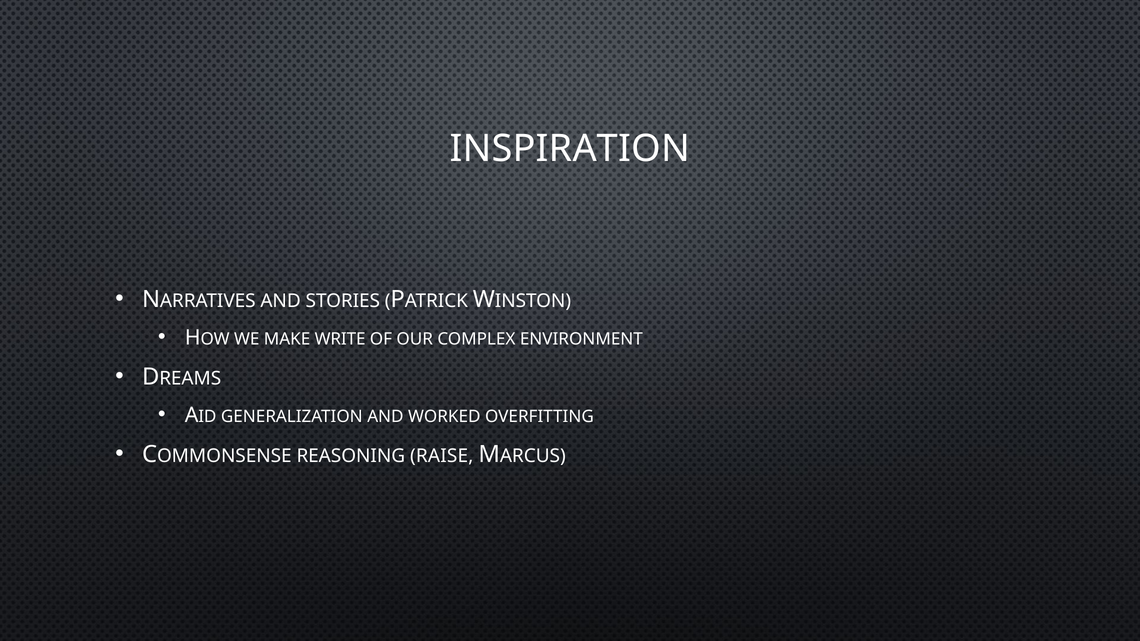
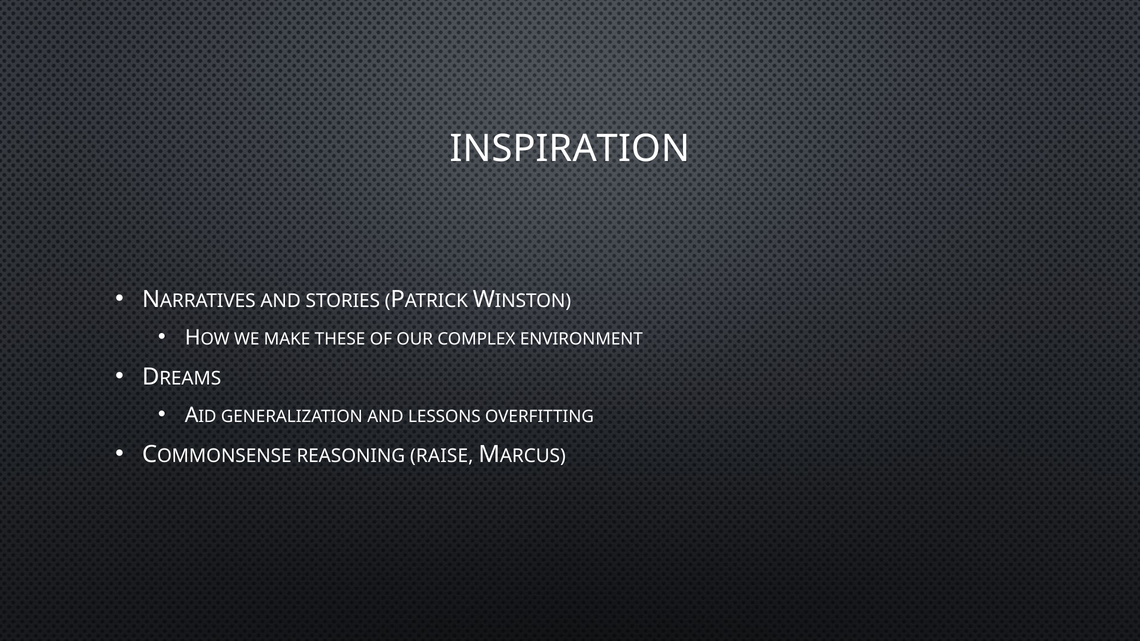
WRITE: WRITE -> THESE
WORKED: WORKED -> LESSONS
